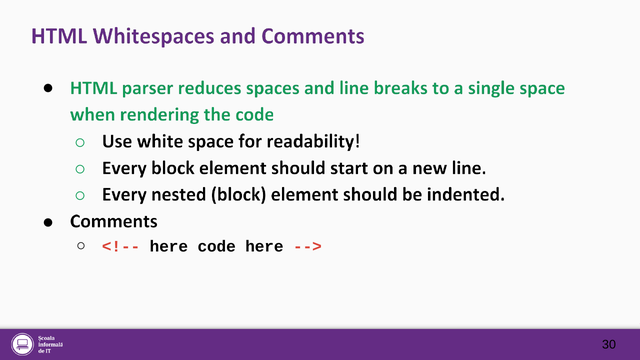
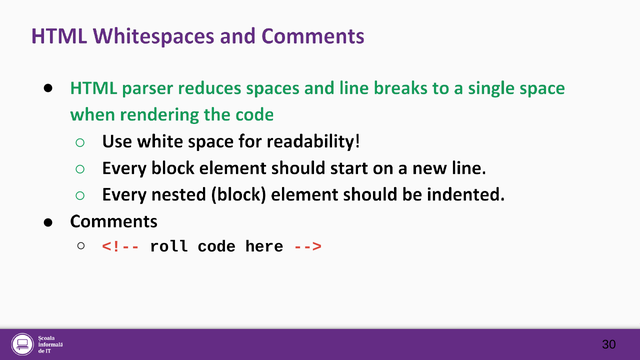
here at (169, 246): here -> roll
